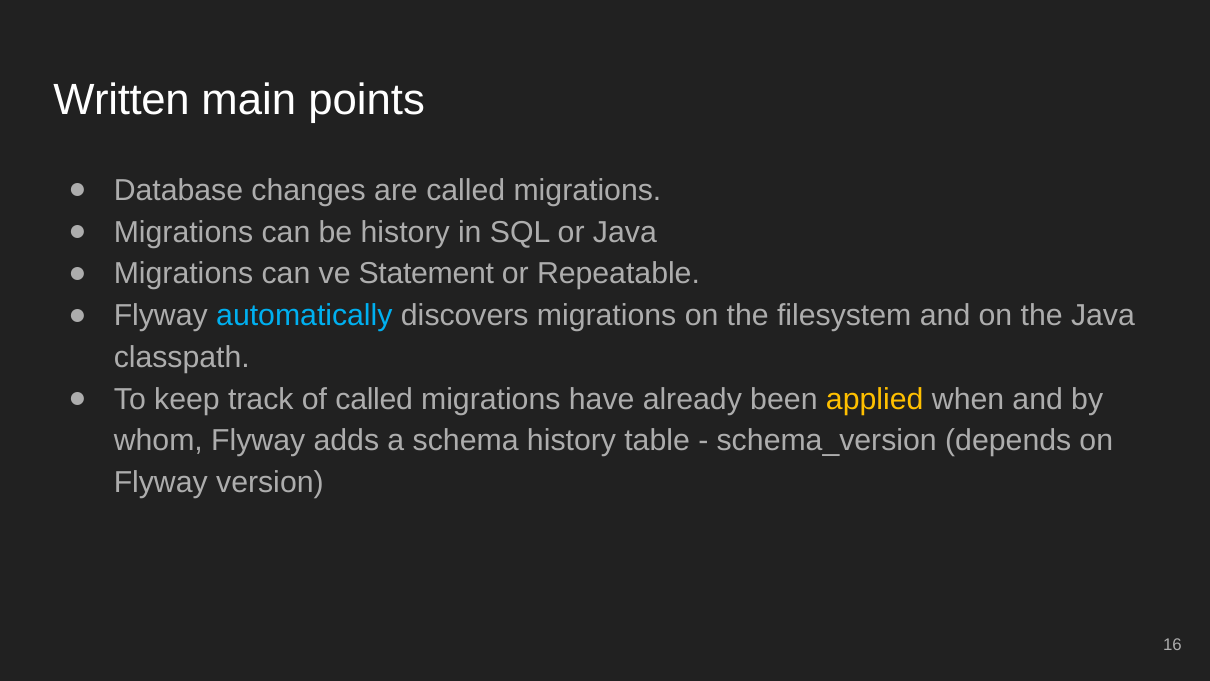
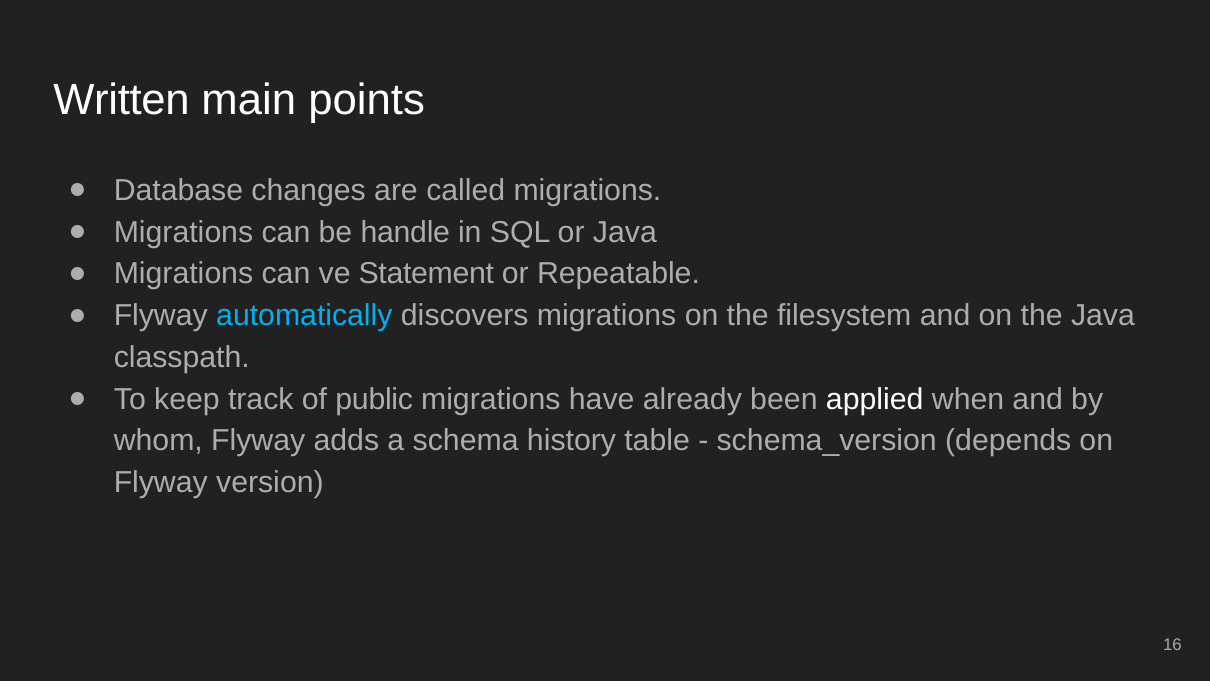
be history: history -> handle
of called: called -> public
applied colour: yellow -> white
